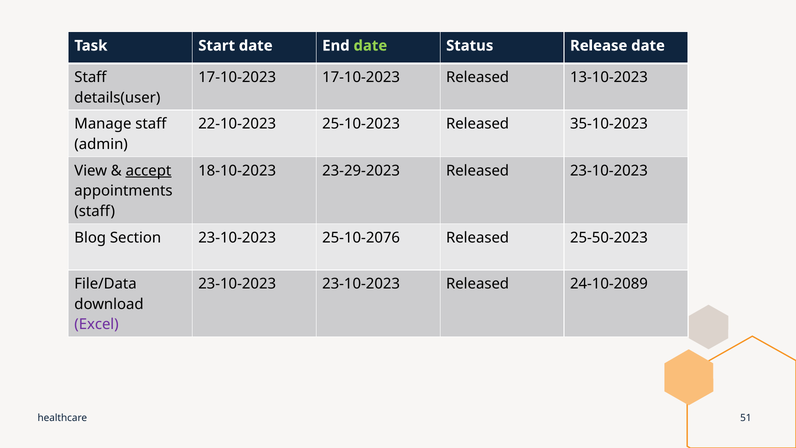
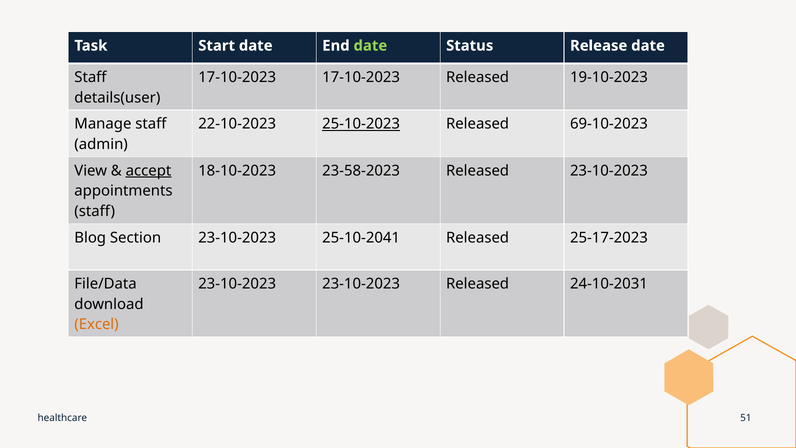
13-10-2023: 13-10-2023 -> 19-10-2023
25-10-2023 underline: none -> present
35-10-2023: 35-10-2023 -> 69-10-2023
23-29-2023: 23-29-2023 -> 23-58-2023
25-10-2076: 25-10-2076 -> 25-10-2041
25-50-2023: 25-50-2023 -> 25-17-2023
24-10-2089: 24-10-2089 -> 24-10-2031
Excel colour: purple -> orange
